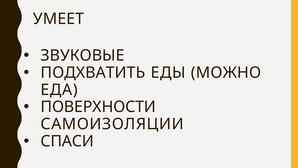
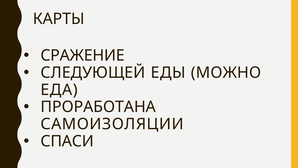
УМЕЕТ: УМЕЕТ -> КАРТЫ
ЗВУКОВЫЕ: ЗВУКОВЫЕ -> СРАЖЕНИЕ
ПОДХВАТИТЬ: ПОДХВАТИТЬ -> СЛЕДУЮЩЕЙ
ПОВЕРХНОСТИ: ПОВЕРХНОСТИ -> ПРОРАБОТАНА
